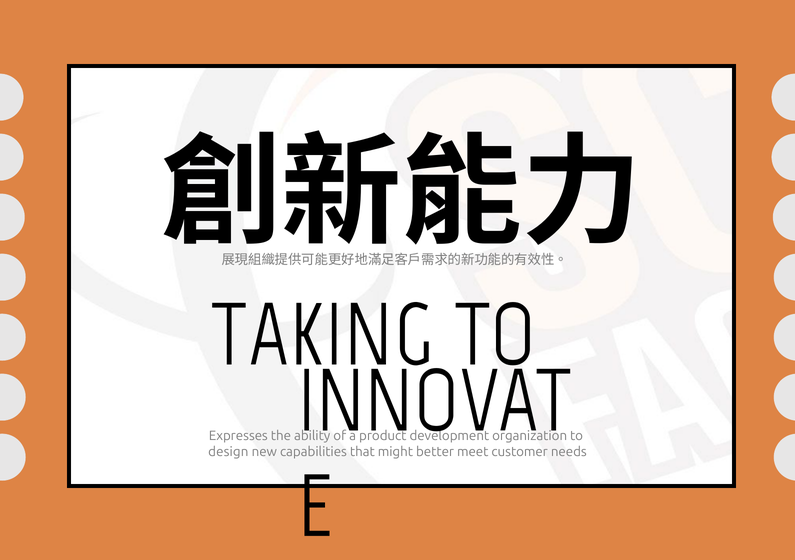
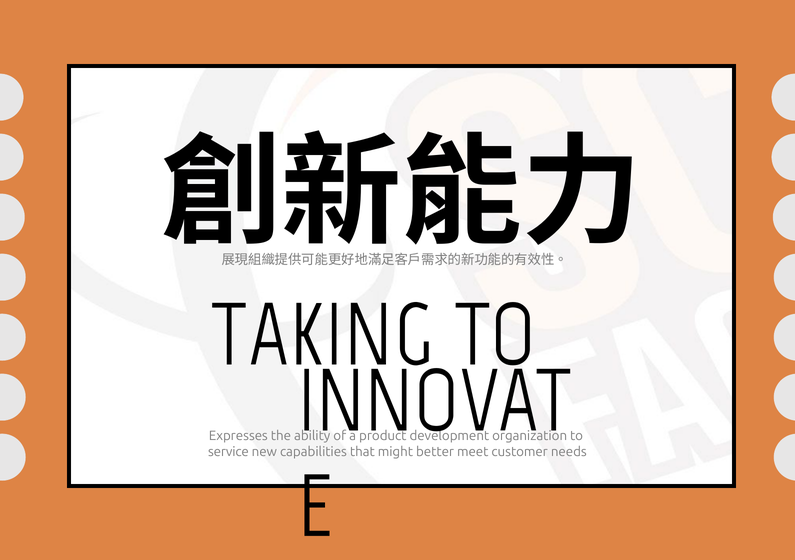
design: design -> service
